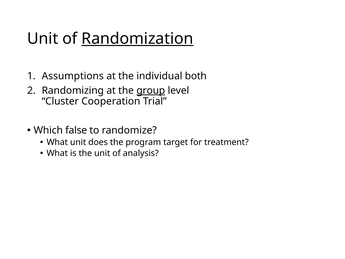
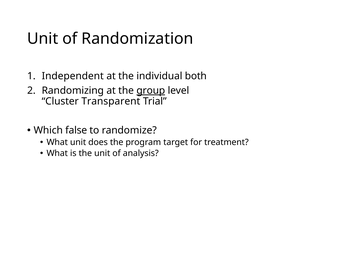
Randomization underline: present -> none
Assumptions: Assumptions -> Independent
Cooperation: Cooperation -> Transparent
